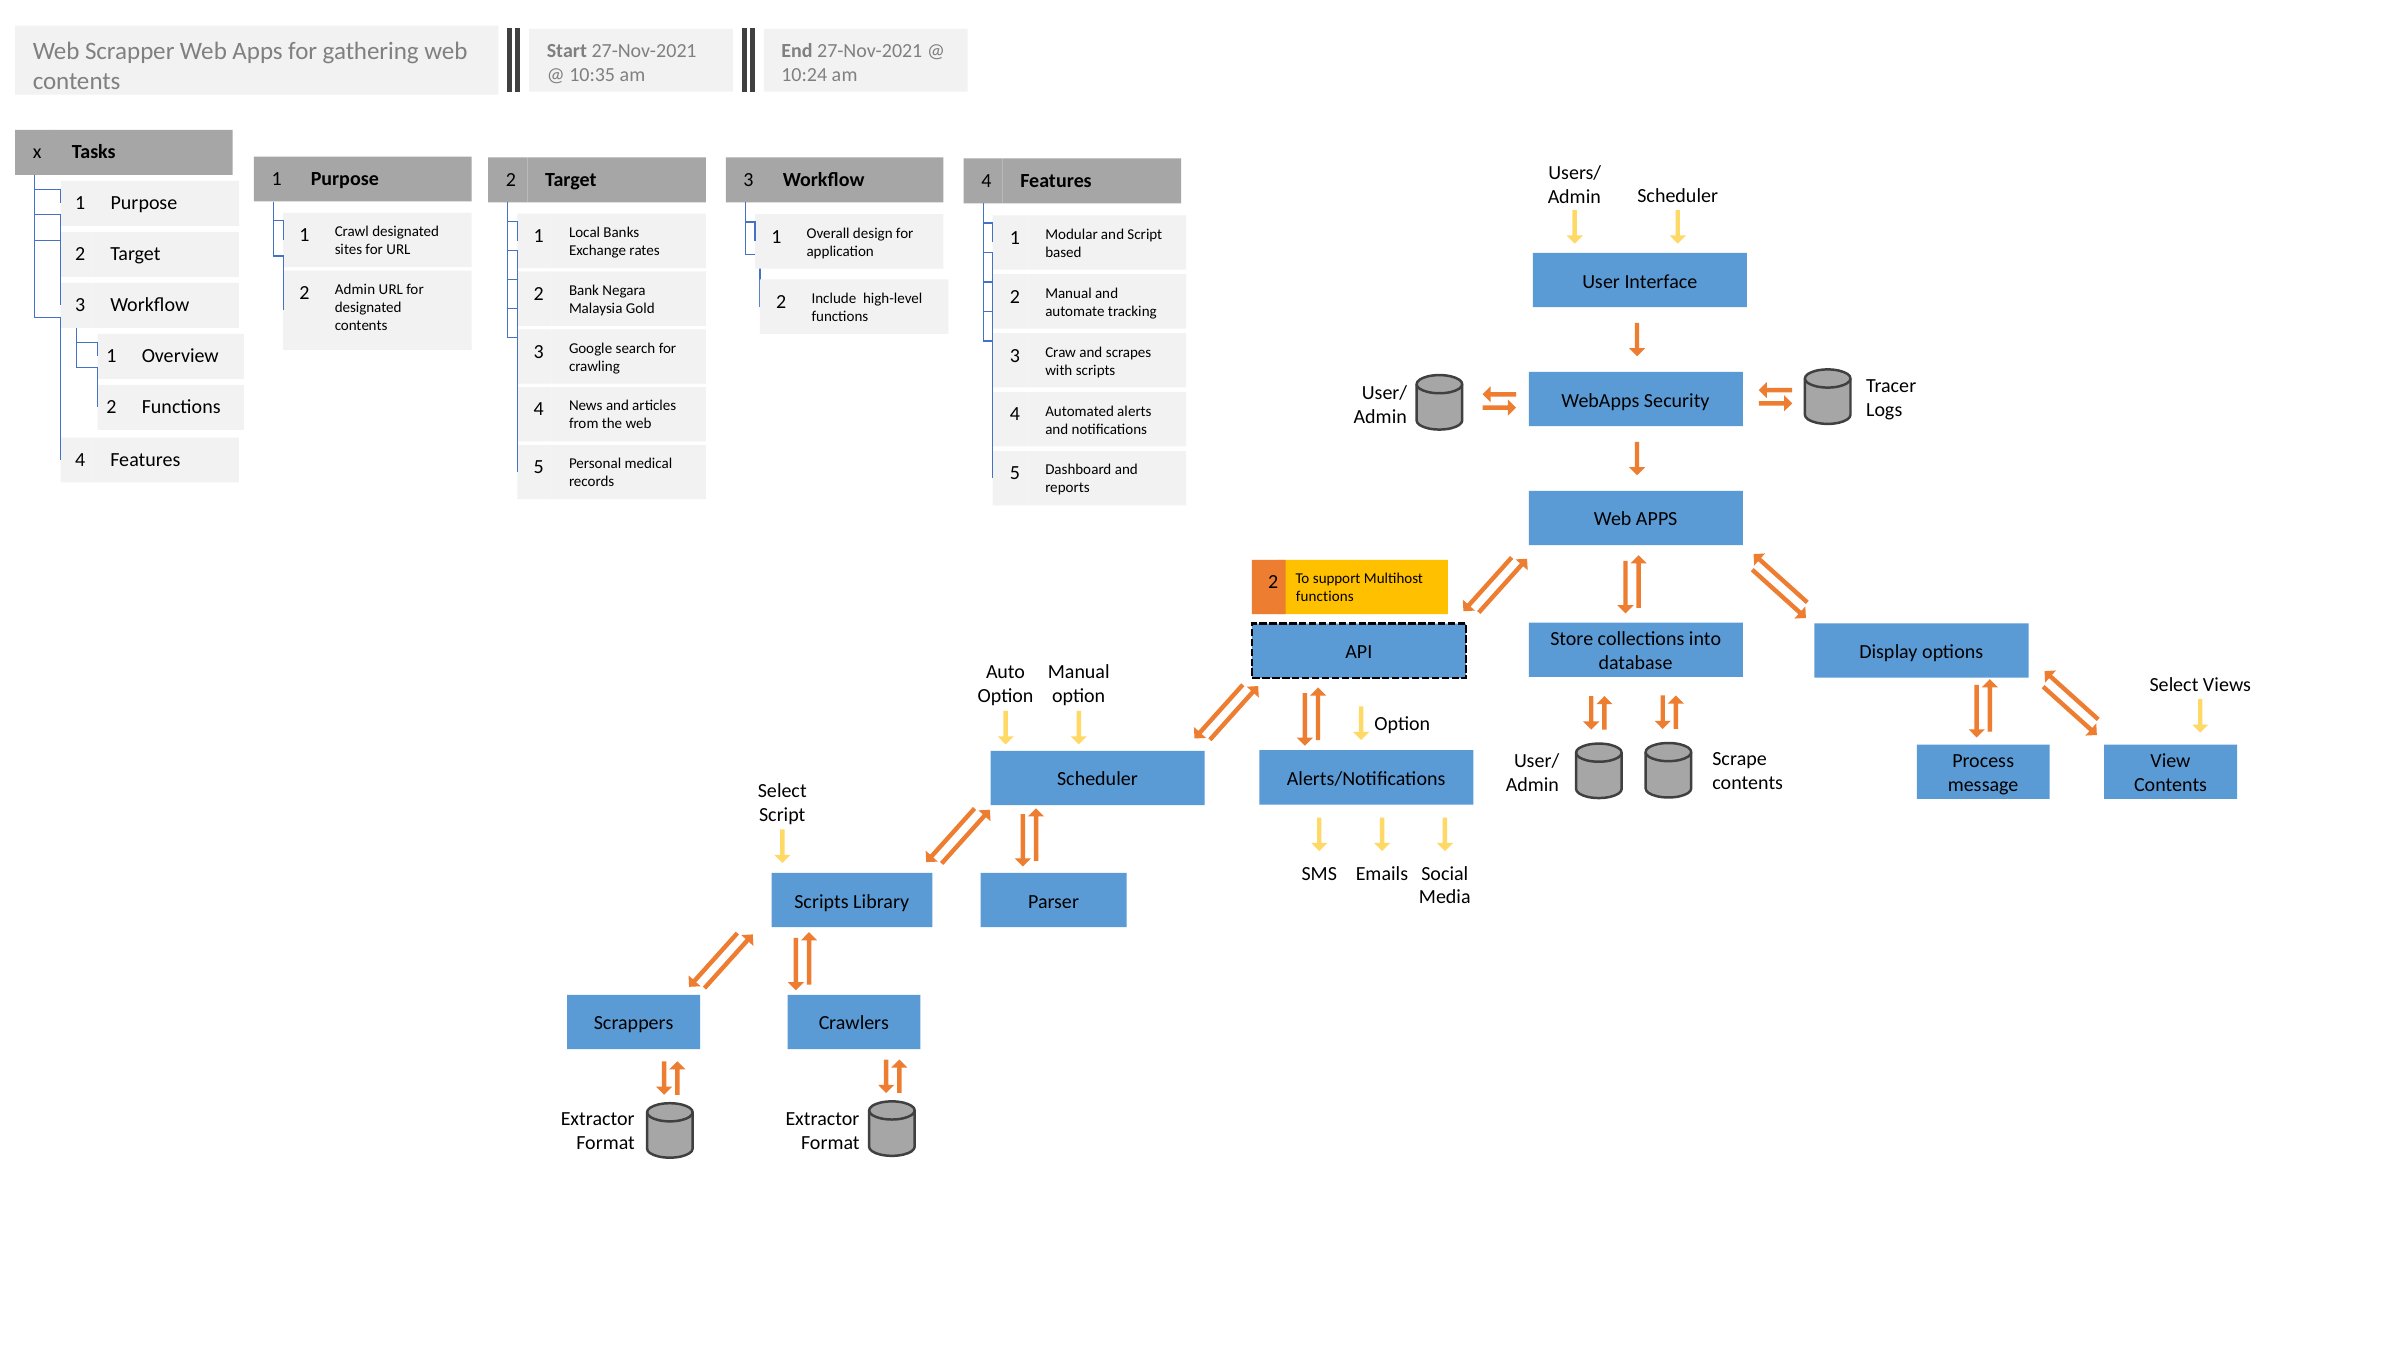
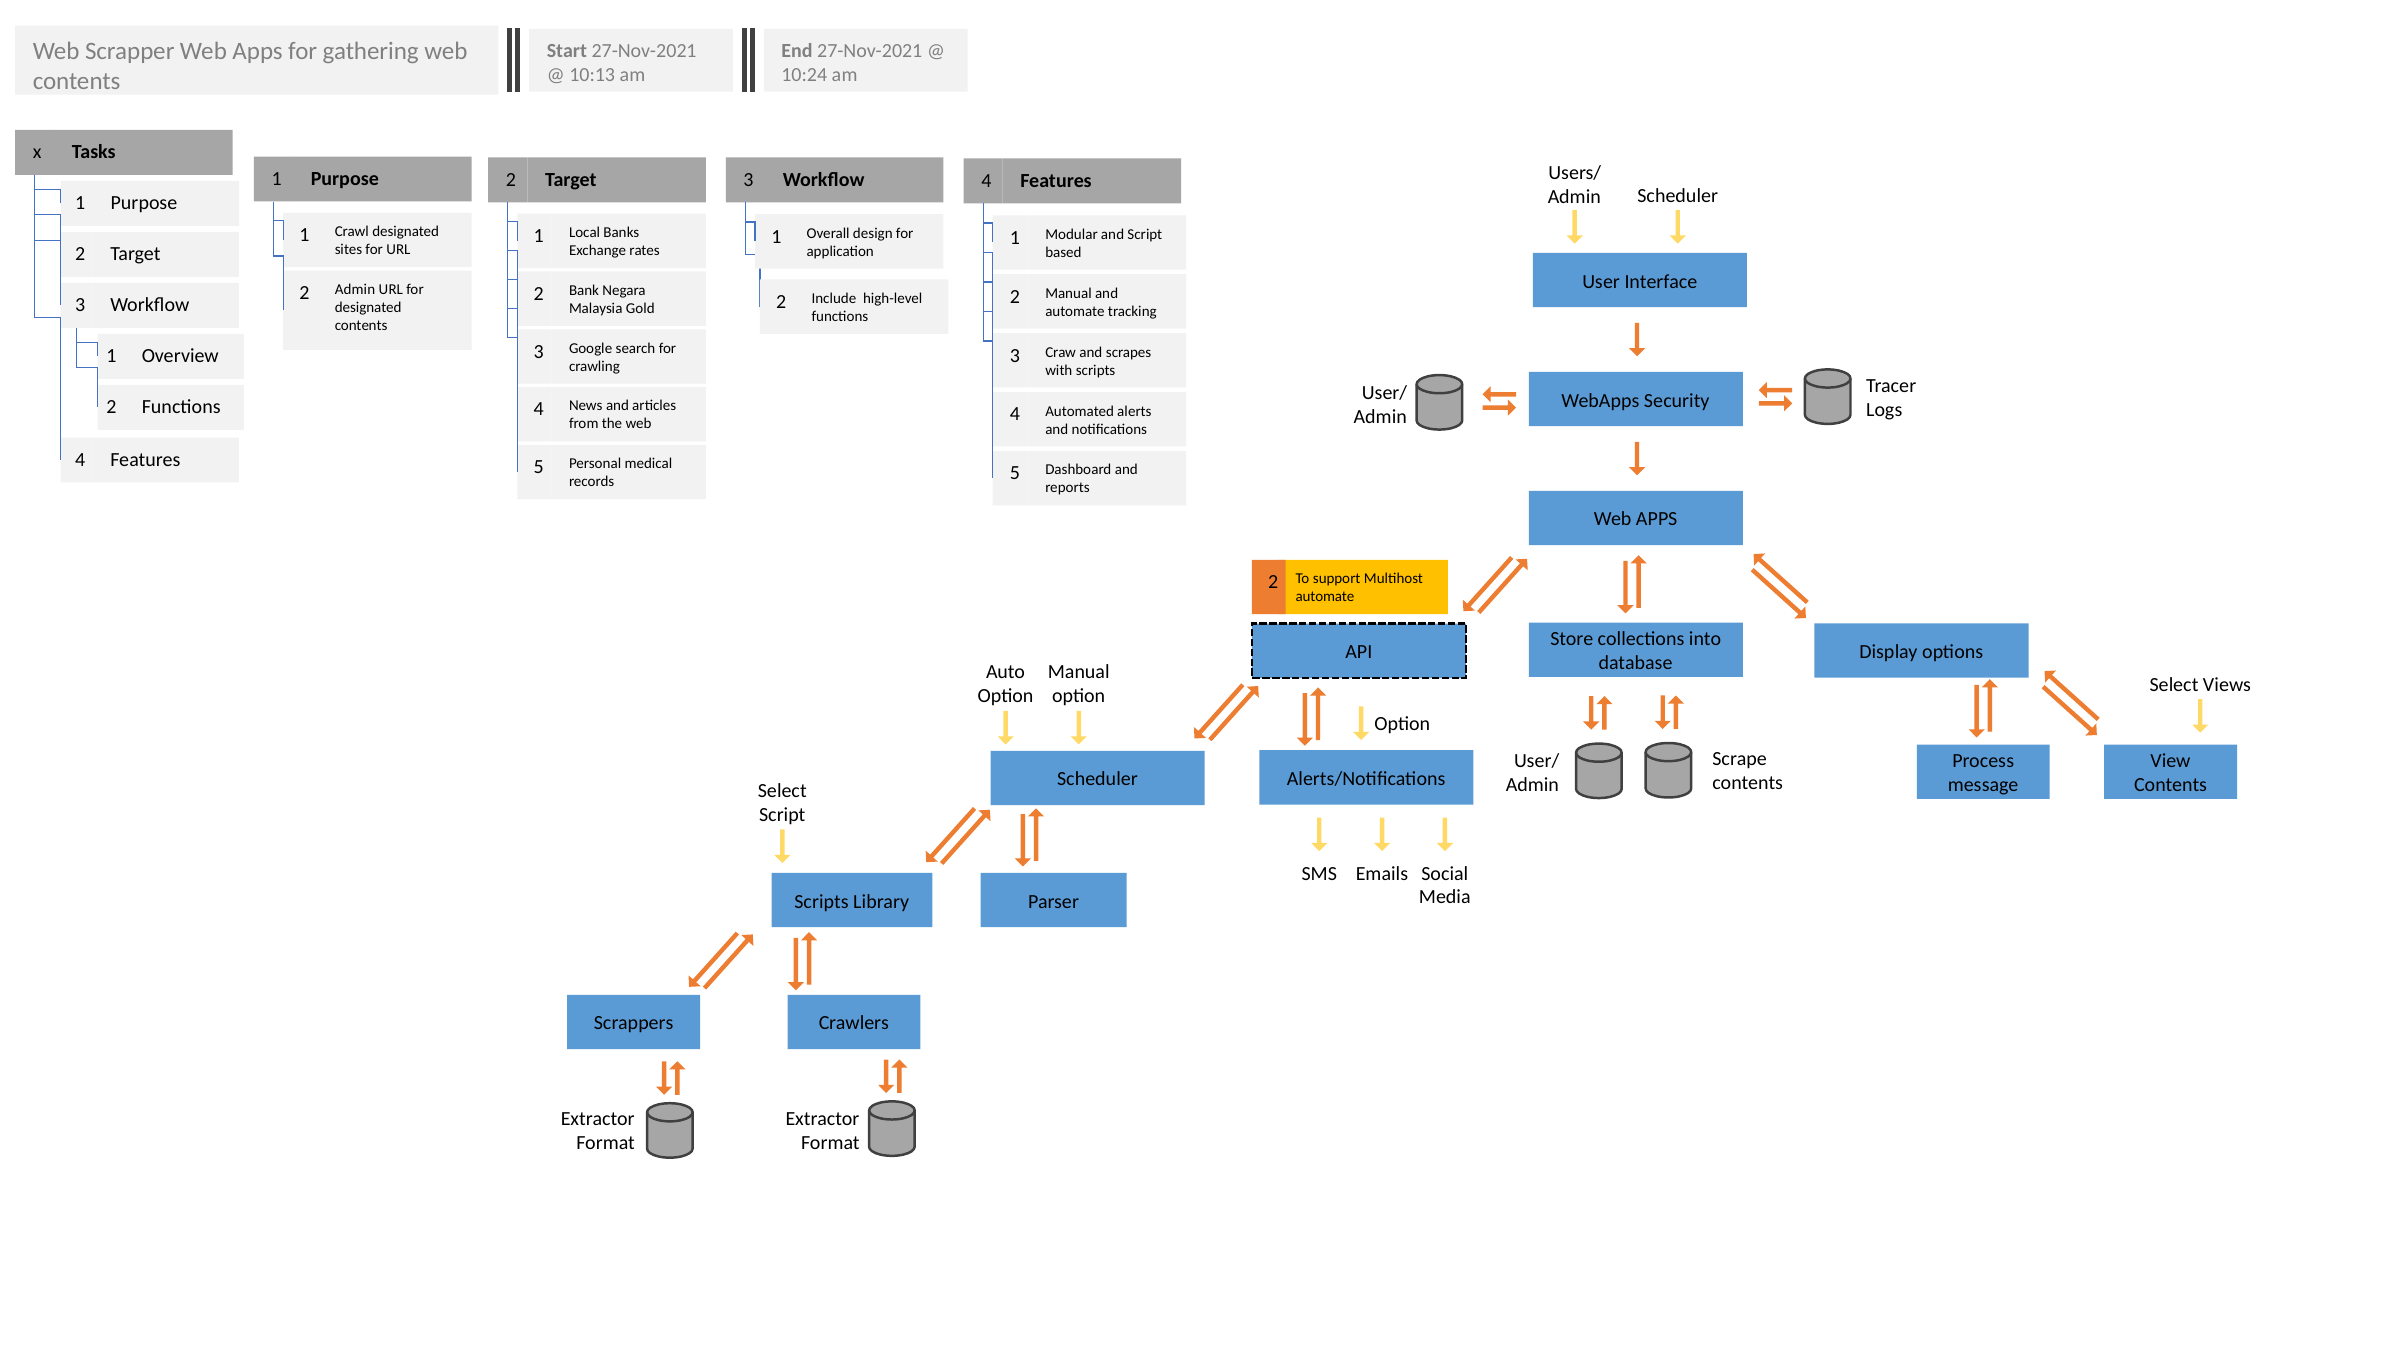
10:35: 10:35 -> 10:13
functions at (1325, 597): functions -> automate
